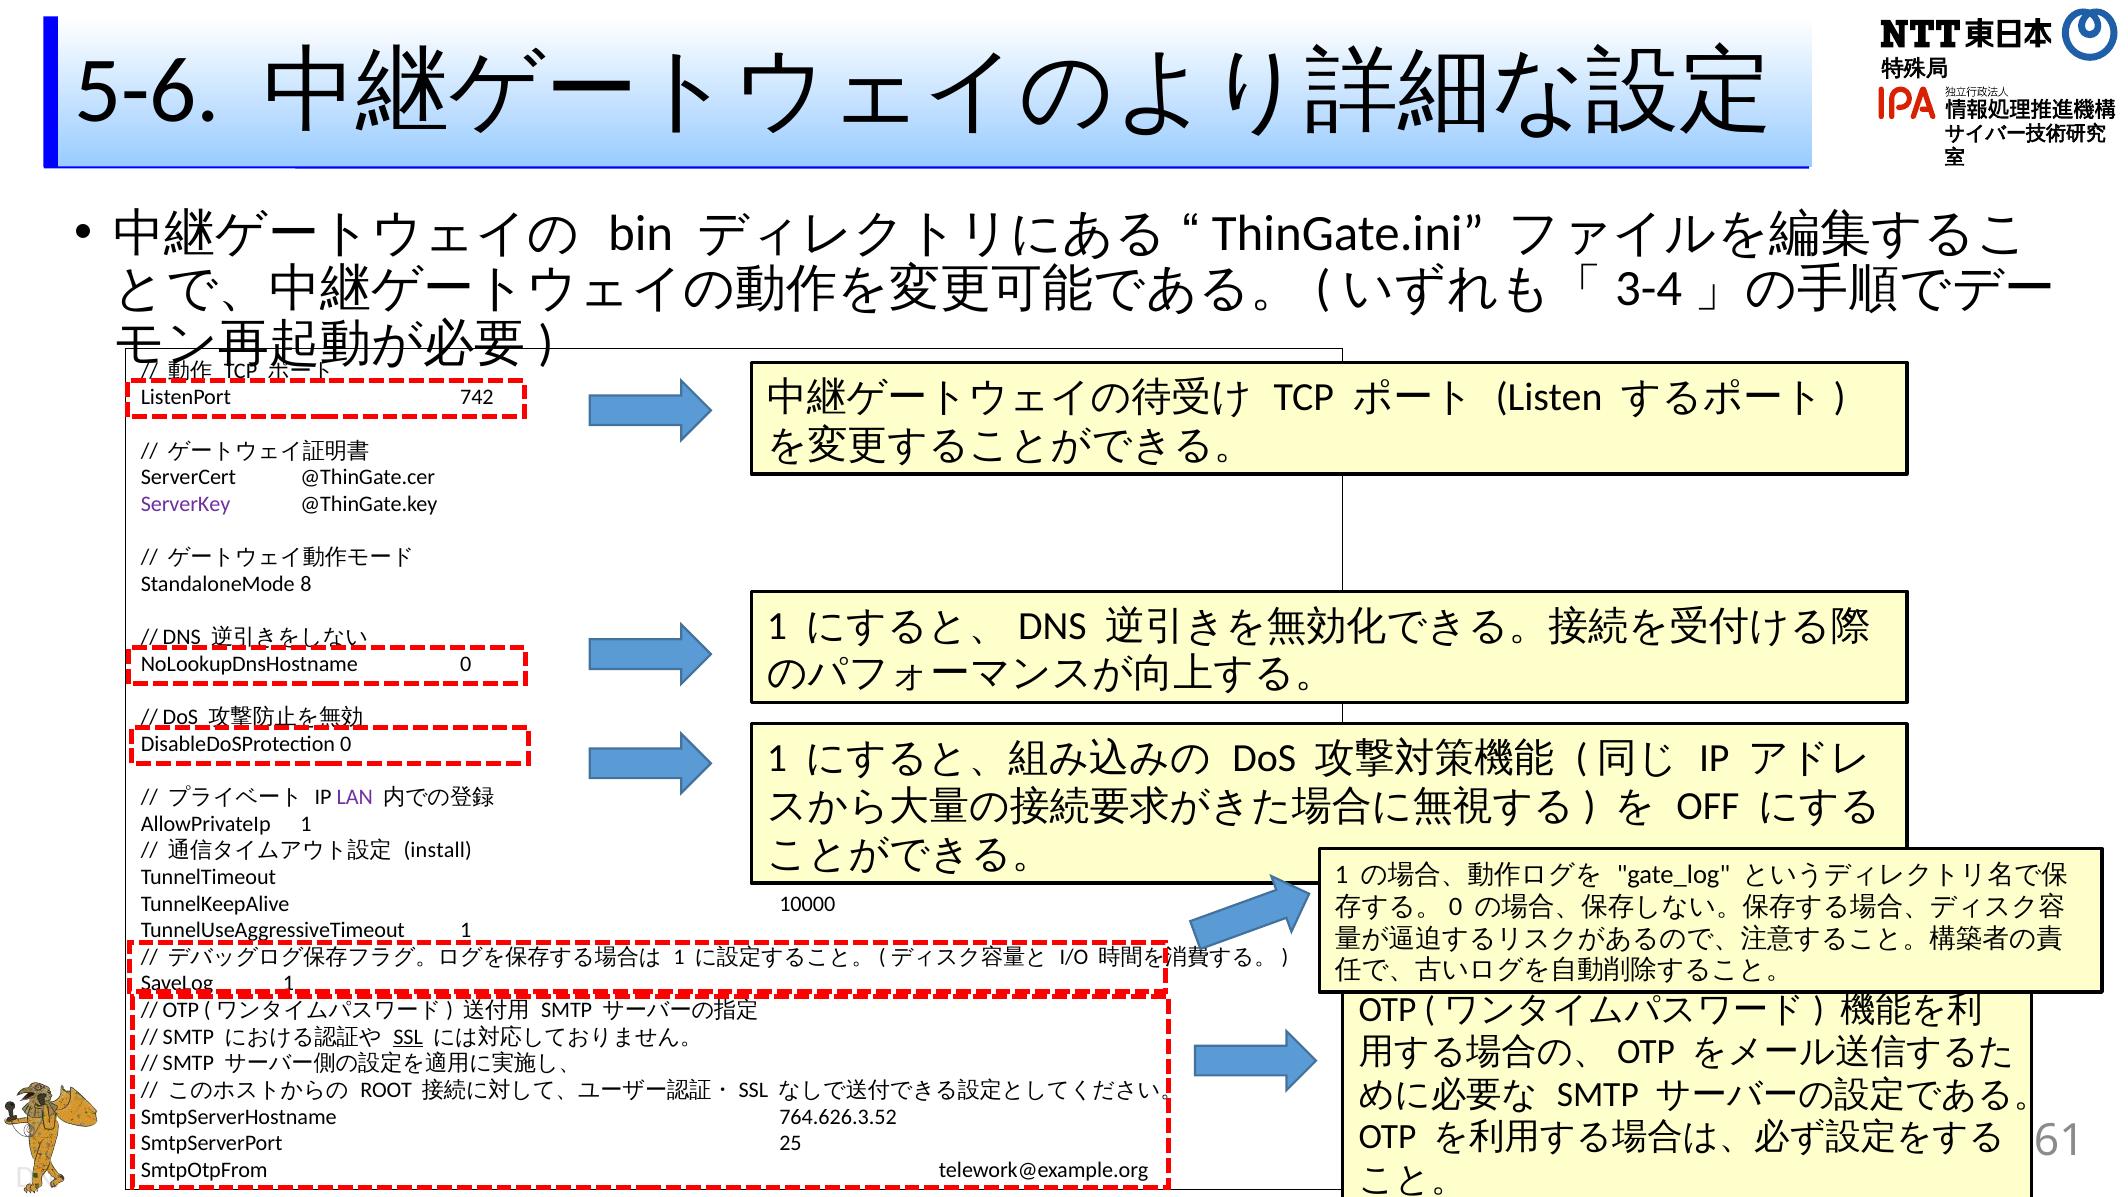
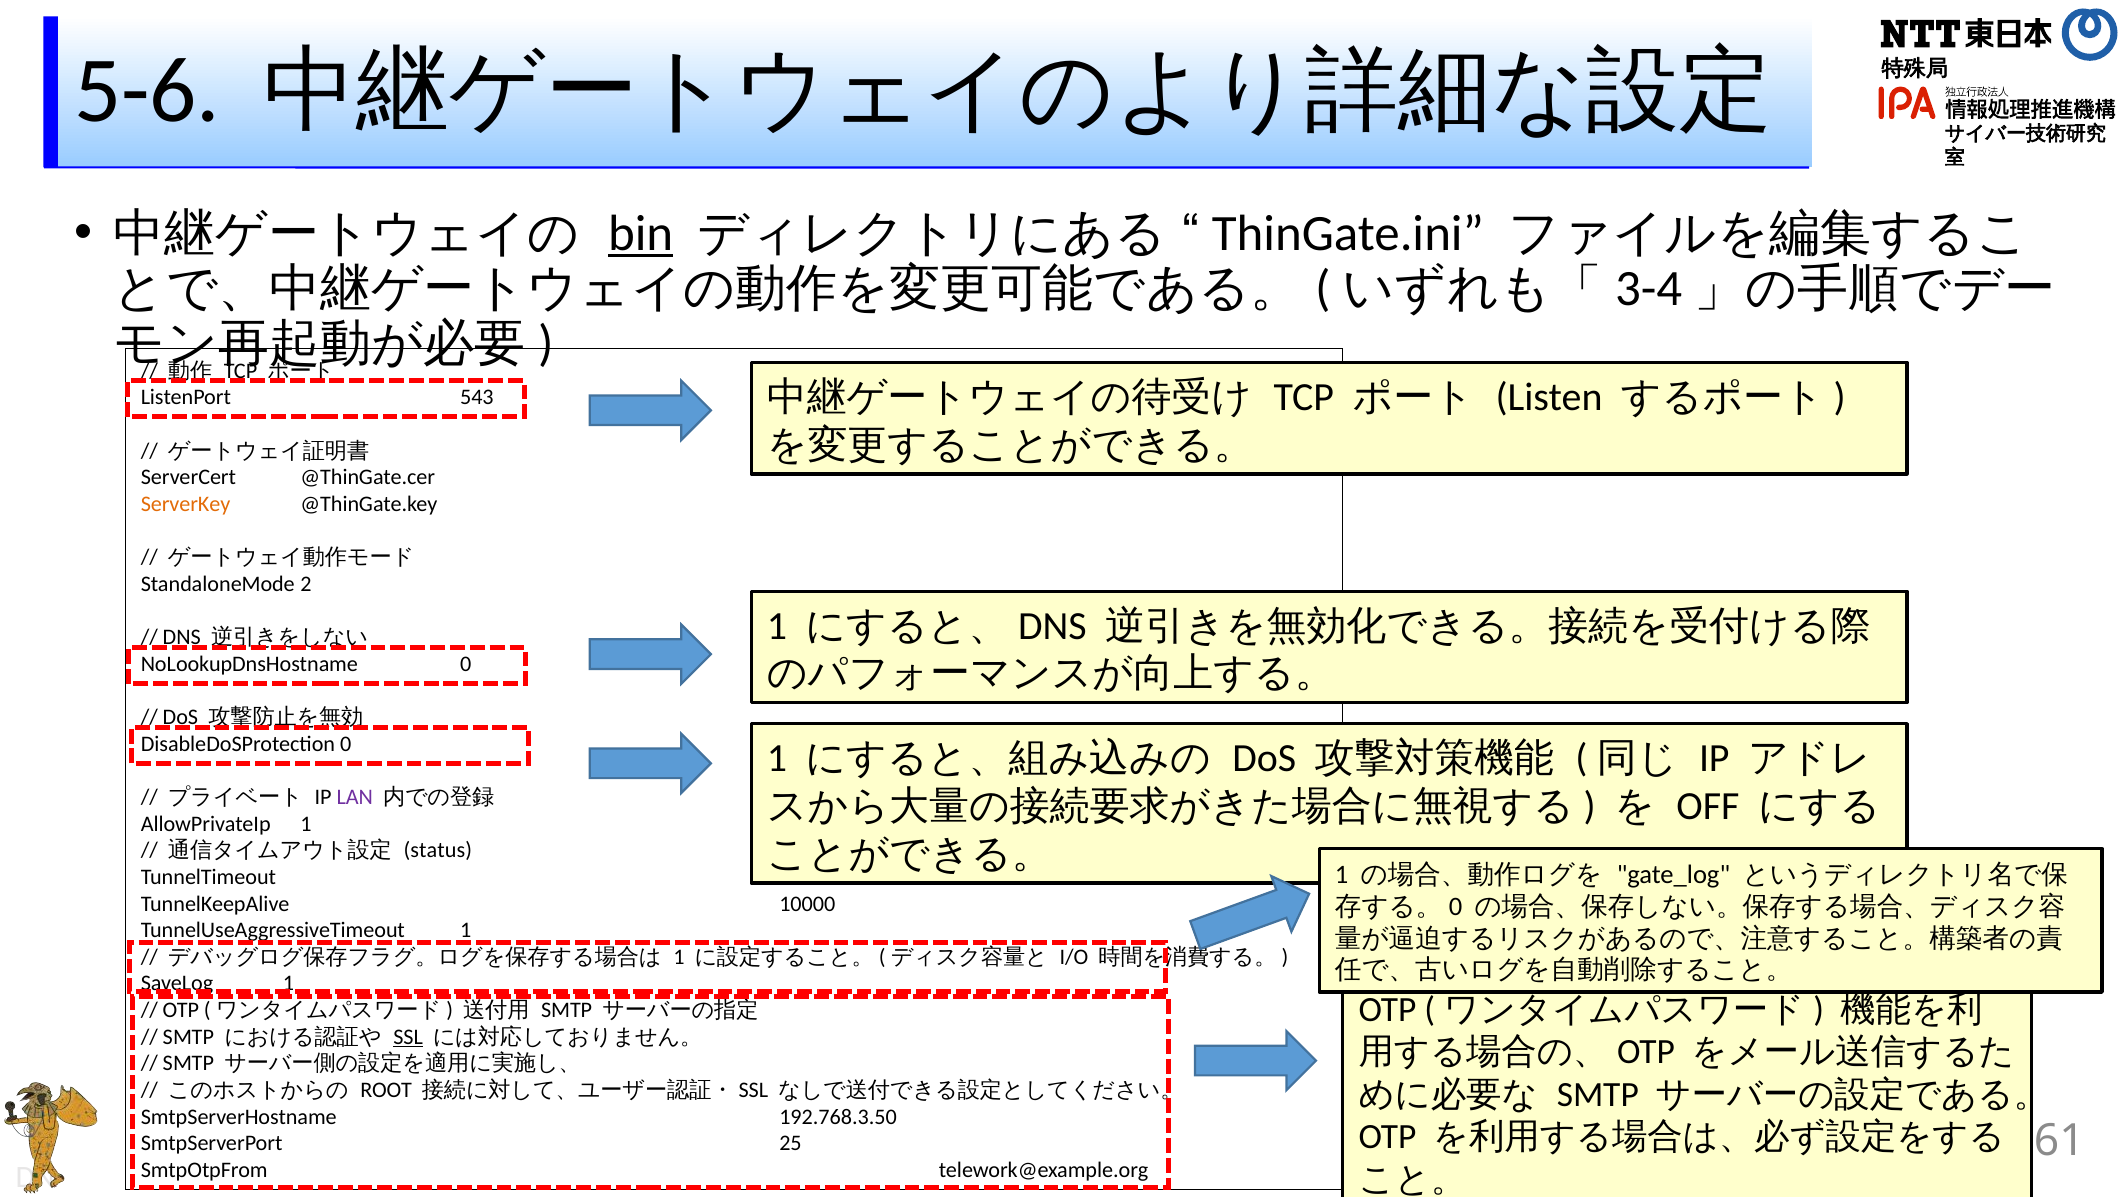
bin underline: none -> present
742: 742 -> 543
ServerKey colour: purple -> orange
8: 8 -> 2
install: install -> status
764.626.3.52: 764.626.3.52 -> 192.768.3.50
